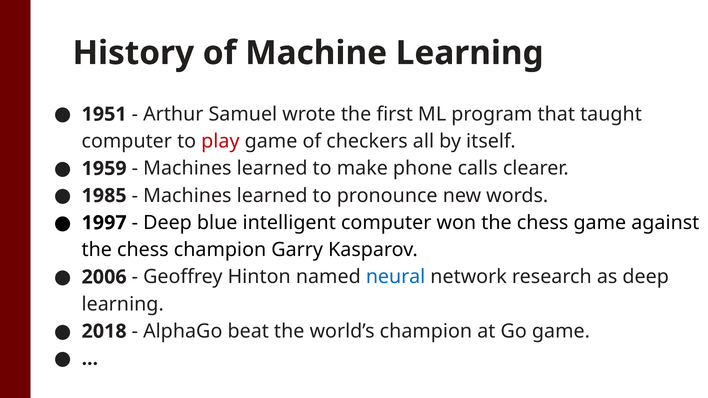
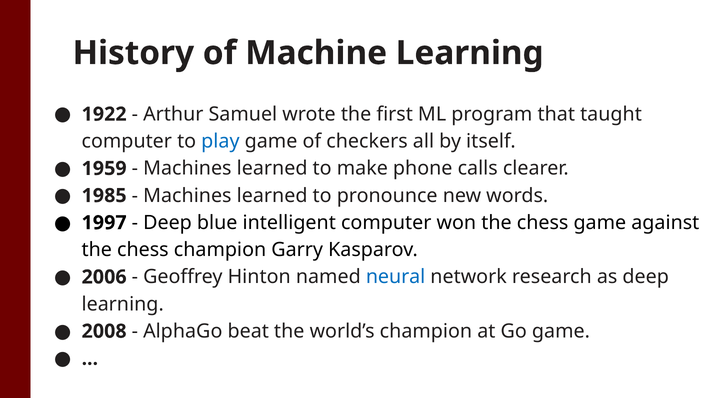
1951: 1951 -> 1922
play colour: red -> blue
2018: 2018 -> 2008
